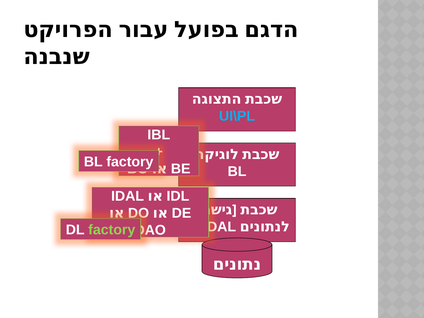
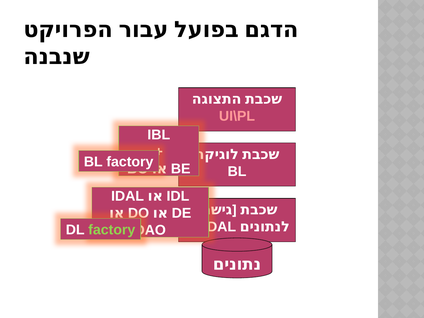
UI\PL colour: light blue -> pink
